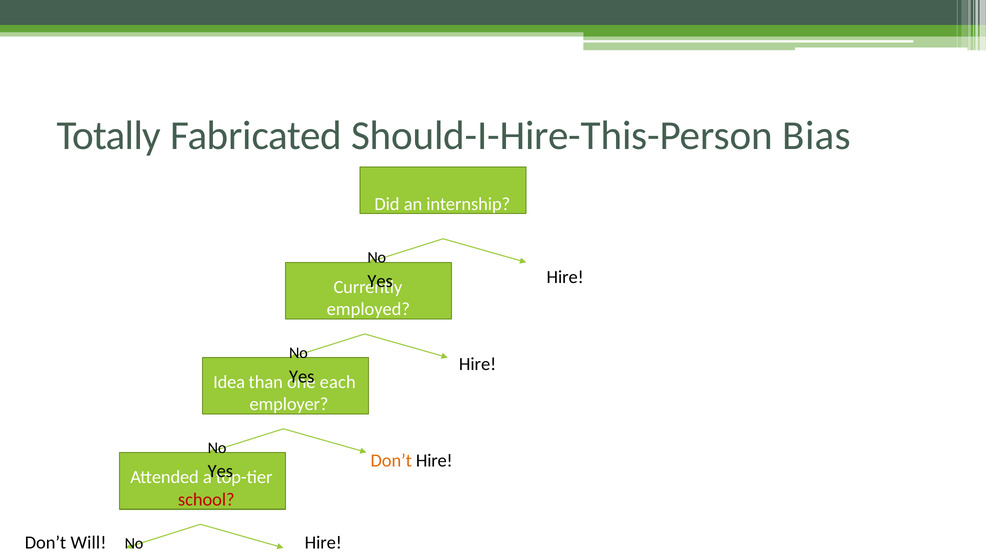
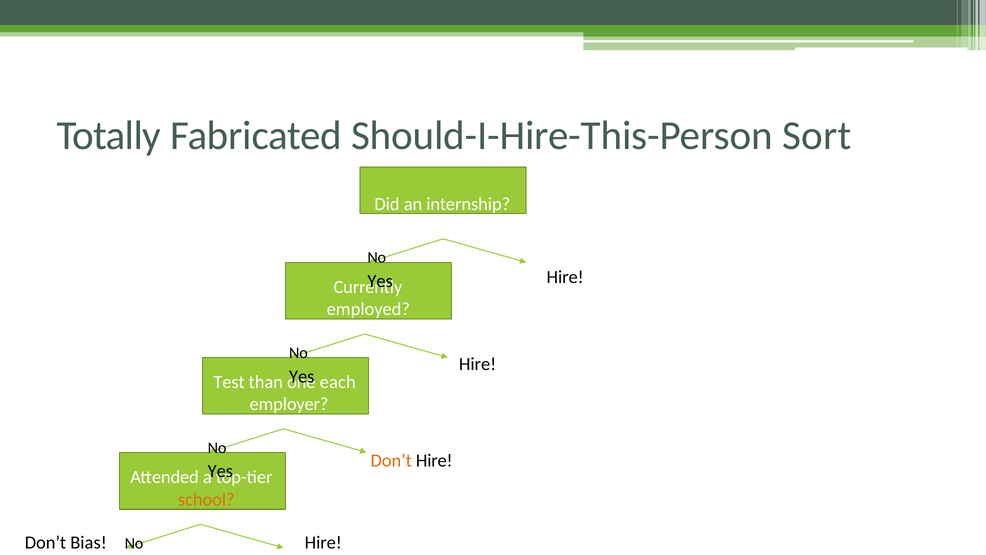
Bias: Bias -> Sort
Idea: Idea -> Test
school colour: red -> orange
Will: Will -> Bias
